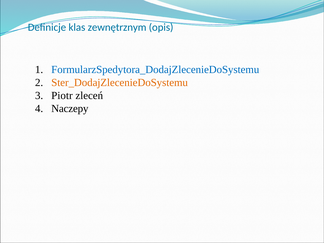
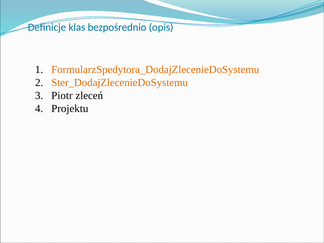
zewnętrznym: zewnętrznym -> bezpośrednio
FormularzSpedytora_DodajZlecenieDoSystemu colour: blue -> orange
Naczepy: Naczepy -> Projektu
